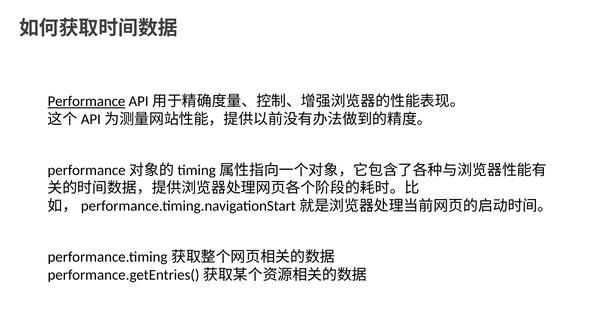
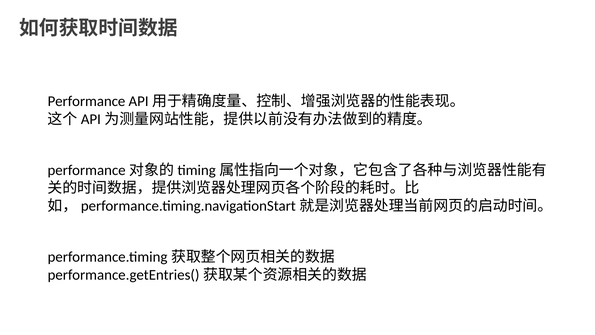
Performance underline: present -> none
